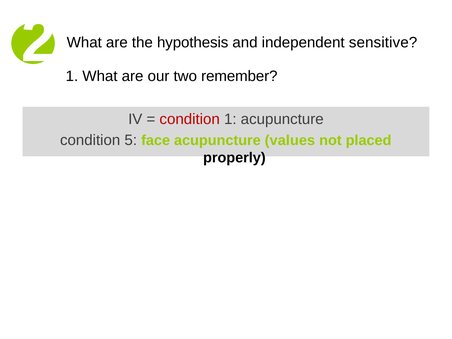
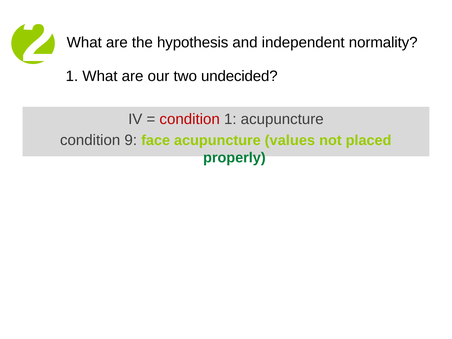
sensitive: sensitive -> normality
remember: remember -> undecided
5: 5 -> 9
properly colour: black -> green
